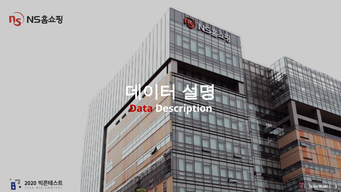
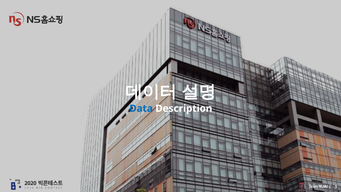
Data colour: red -> blue
